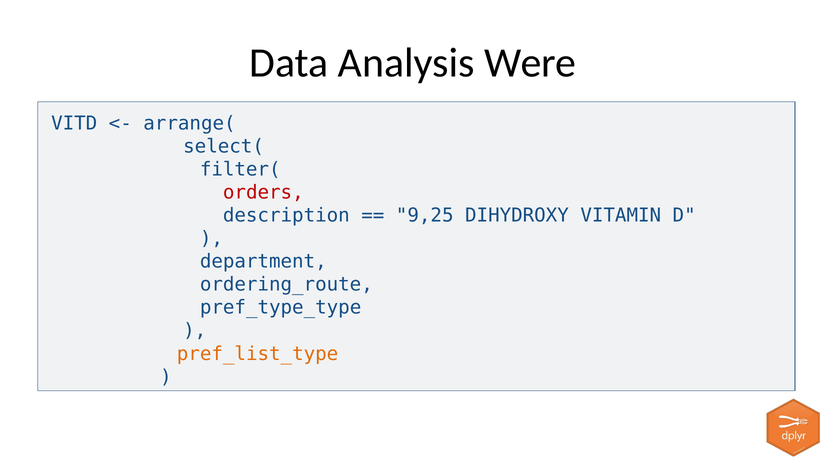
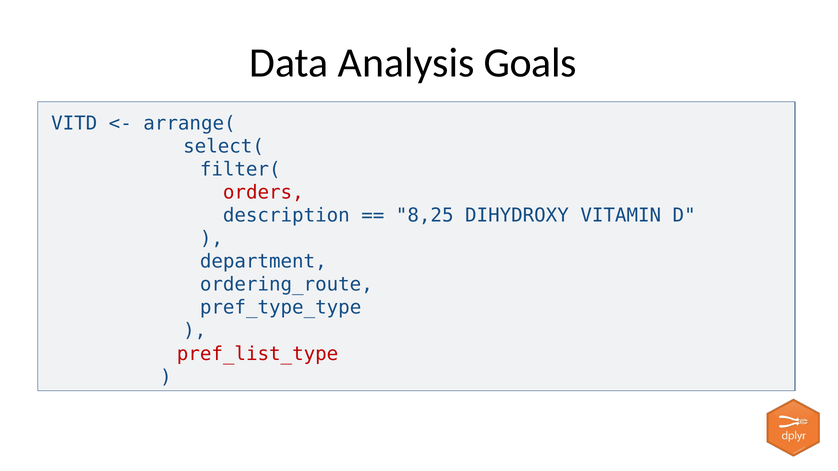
Were: Were -> Goals
9,25: 9,25 -> 8,25
pref_list_type colour: orange -> red
